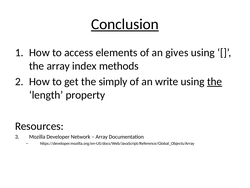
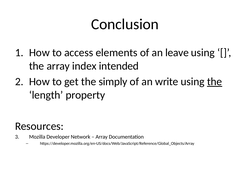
Conclusion underline: present -> none
gives: gives -> leave
methods: methods -> intended
